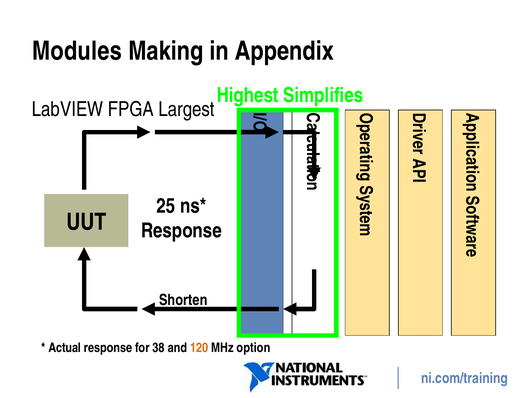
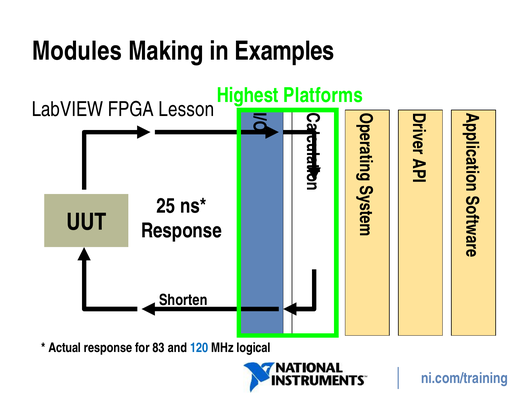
Appendix: Appendix -> Examples
Simplifies: Simplifies -> Platforms
Largest: Largest -> Lesson
38: 38 -> 83
120 colour: orange -> blue
option: option -> logical
